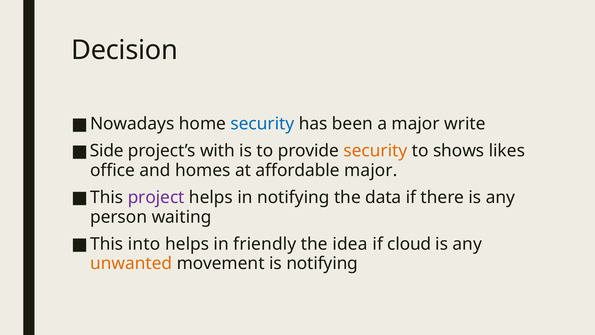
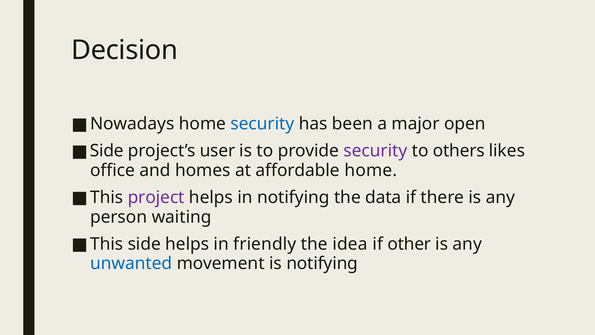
write: write -> open
with: with -> user
security at (375, 151) colour: orange -> purple
shows: shows -> others
affordable major: major -> home
This into: into -> side
cloud: cloud -> other
unwanted colour: orange -> blue
